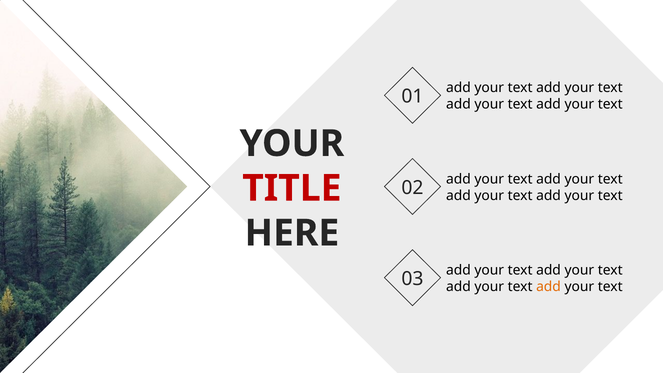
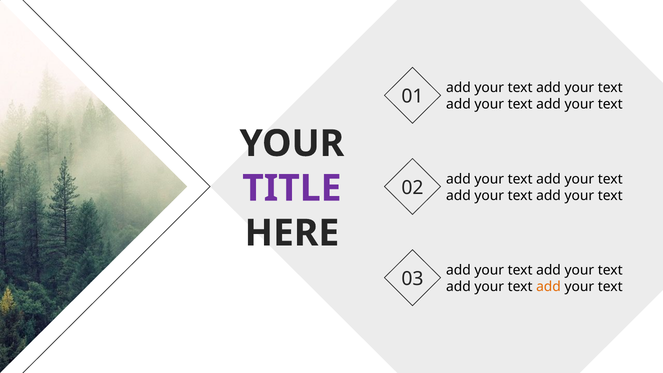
TITLE colour: red -> purple
